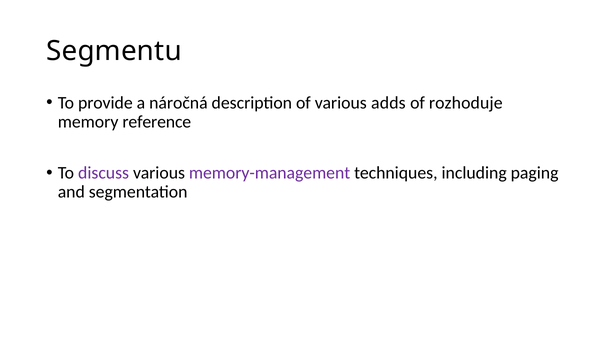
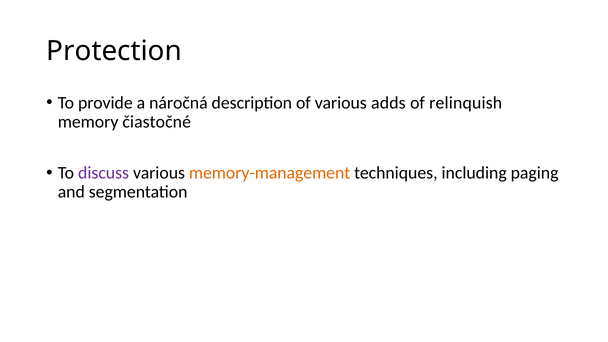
Segmentu: Segmentu -> Protection
rozhoduje: rozhoduje -> relinquish
reference: reference -> čiastočné
memory-management colour: purple -> orange
